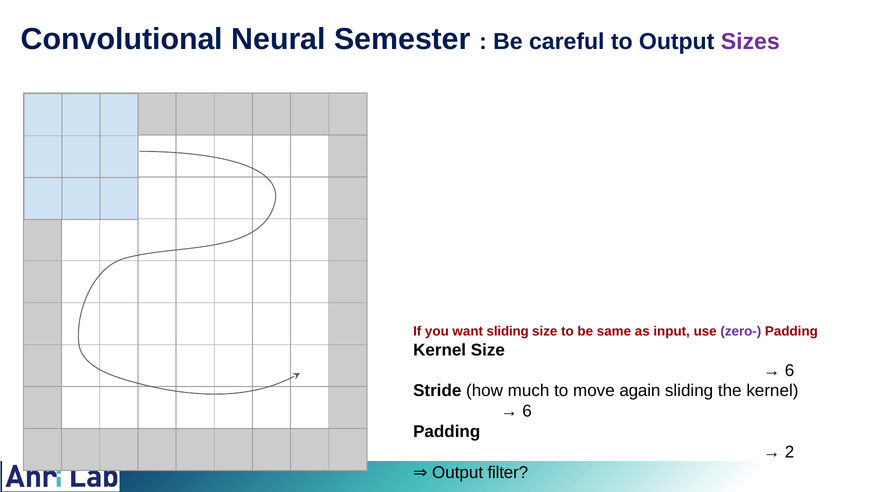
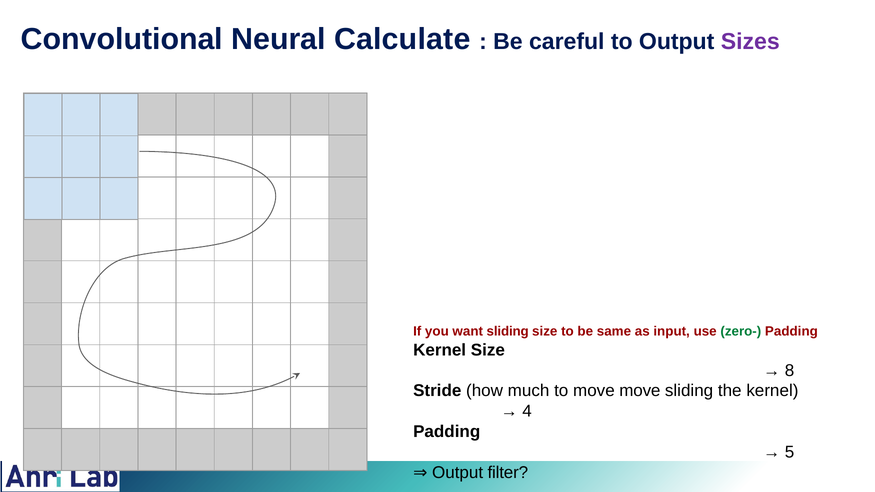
Semester: Semester -> Calculate
zero- colour: purple -> green
6 at (790, 371): 6 -> 8
move again: again -> move
6 at (527, 411): 6 -> 4
2: 2 -> 5
